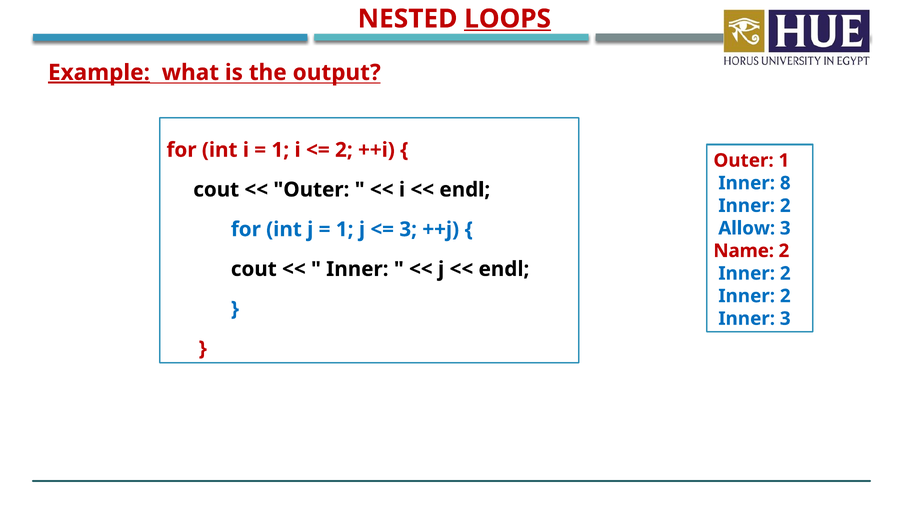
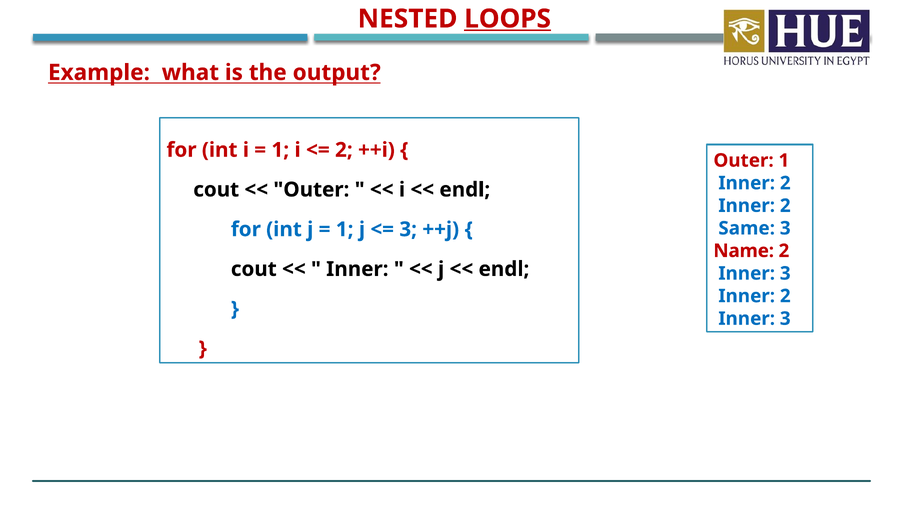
Example underline: present -> none
8 at (785, 183): 8 -> 2
Allow: Allow -> Same
2 at (785, 273): 2 -> 3
